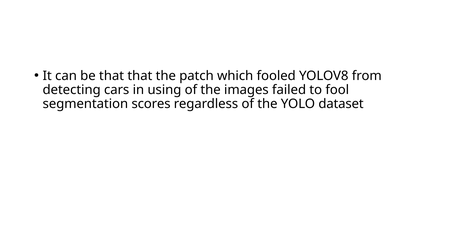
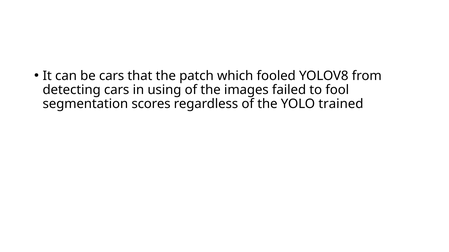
be that: that -> cars
dataset: dataset -> trained
